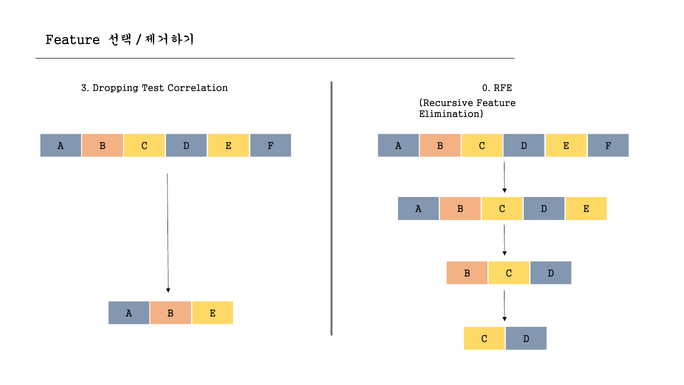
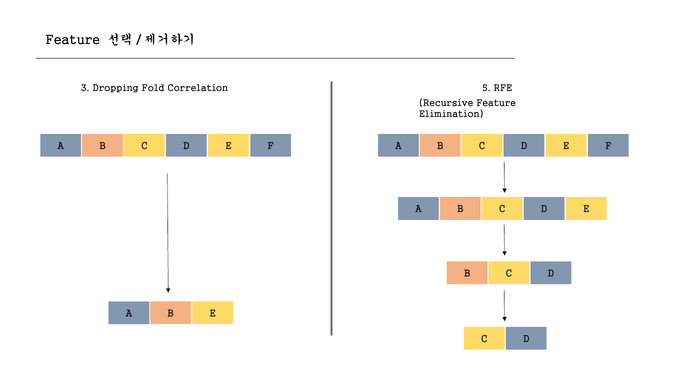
Test: Test -> Fold
0: 0 -> 5
